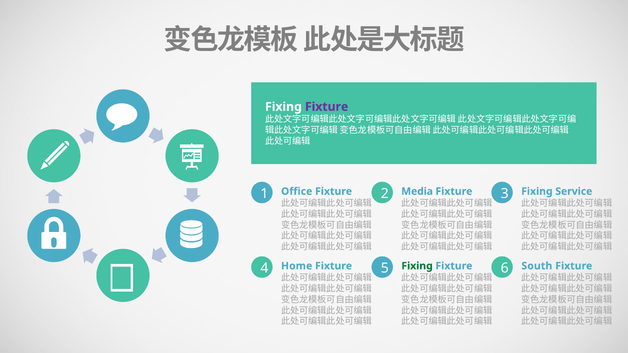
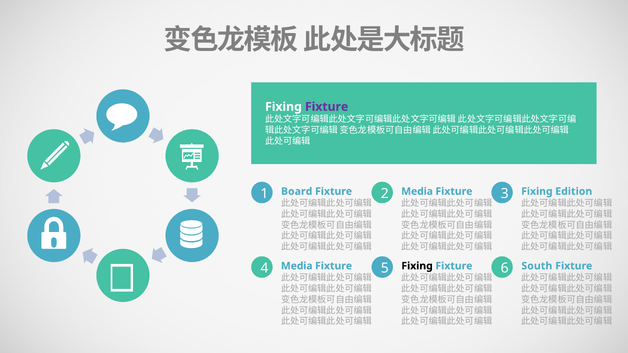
Office: Office -> Board
Service: Service -> Edition
Fixing at (417, 266) colour: green -> black
Home at (297, 266): Home -> Media
